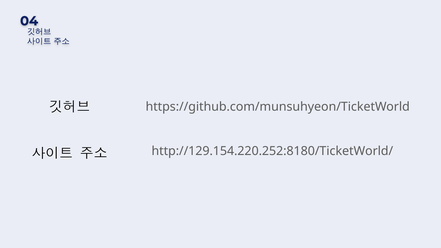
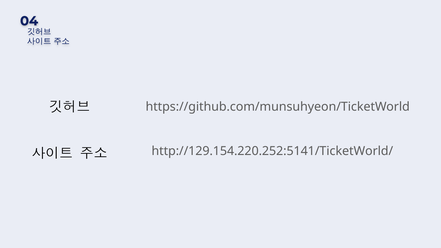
http://129.154.220.252:8180/TicketWorld/: http://129.154.220.252:8180/TicketWorld/ -> http://129.154.220.252:5141/TicketWorld/
